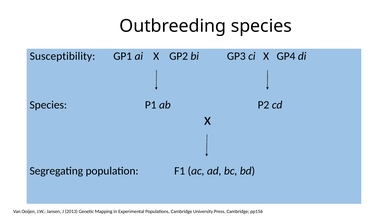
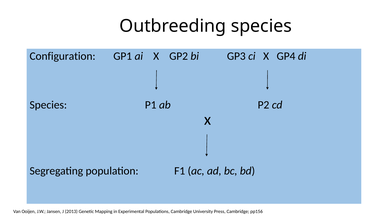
Susceptibility: Susceptibility -> Configuration
